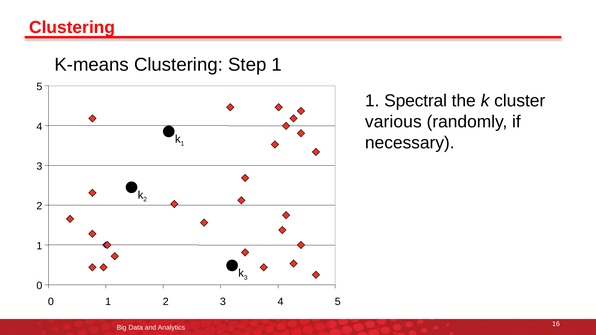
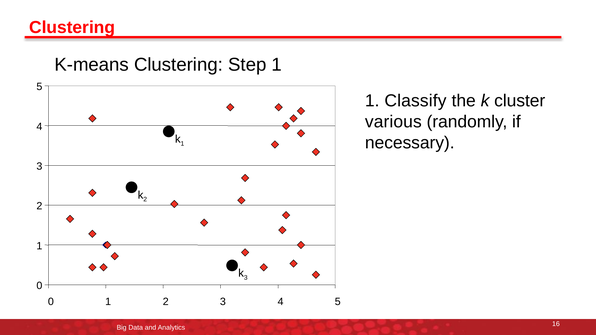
Spectral: Spectral -> Classify
